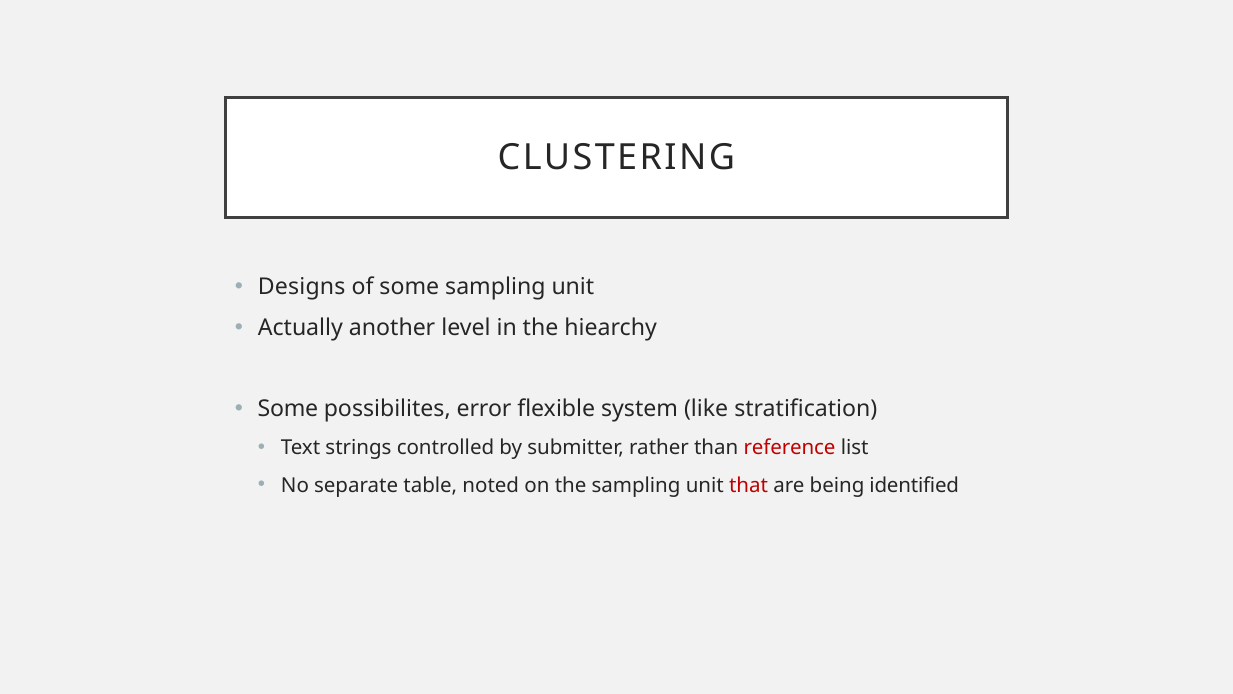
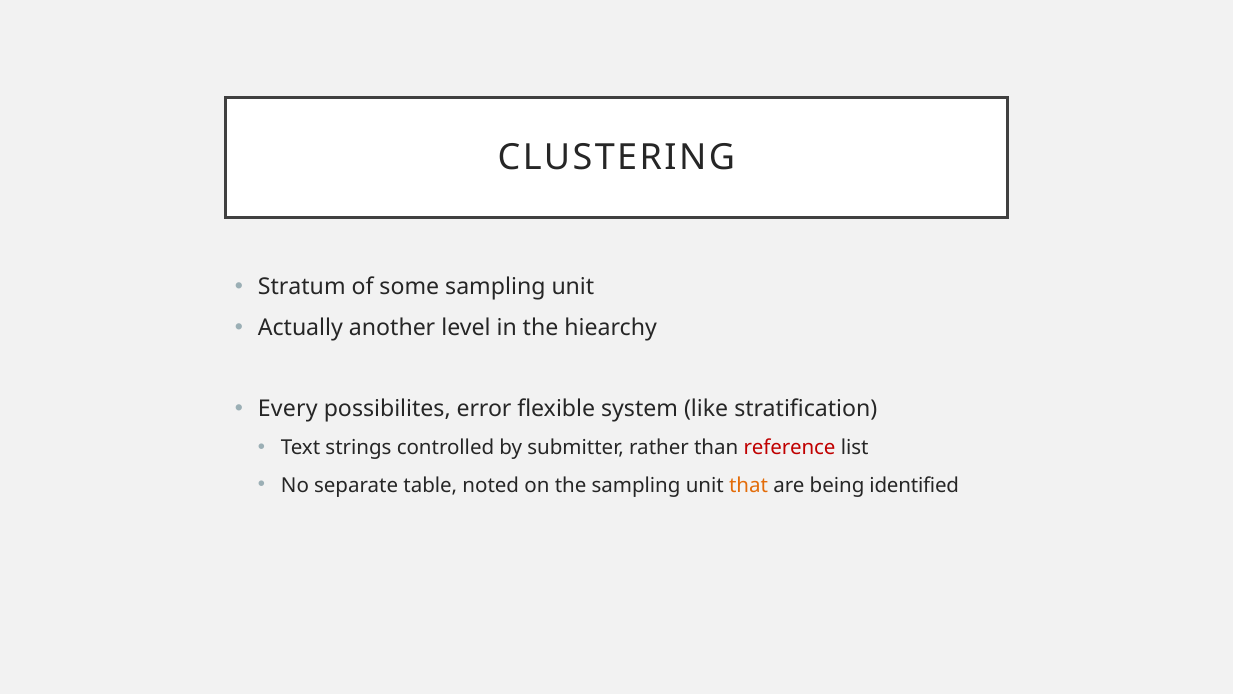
Designs: Designs -> Stratum
Some at (288, 409): Some -> Every
that colour: red -> orange
